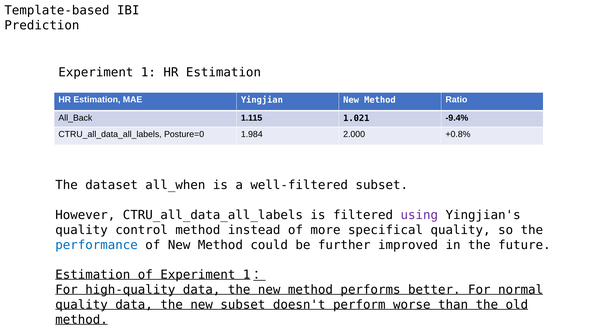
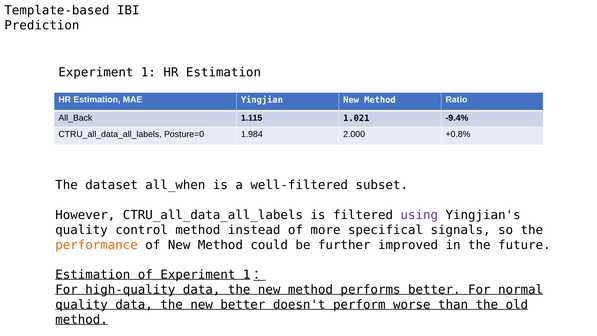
specifical quality: quality -> signals
performance colour: blue -> orange
new subset: subset -> better
